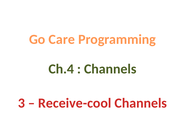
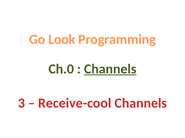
Care: Care -> Look
Ch.4: Ch.4 -> Ch.0
Channels at (110, 69) underline: none -> present
